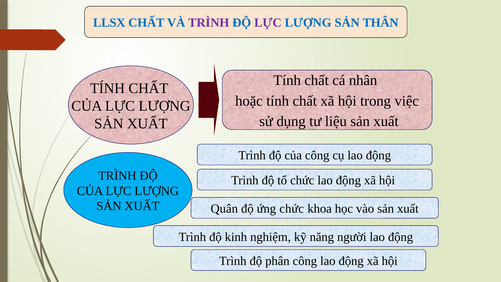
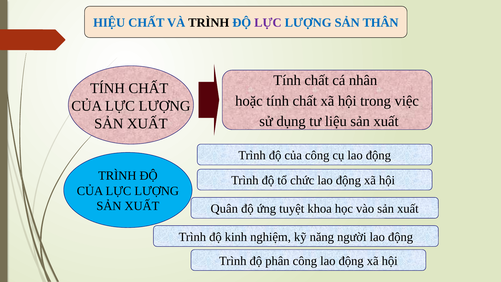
LLSX: LLSX -> HIỆU
TRÌNH at (209, 23) colour: purple -> black
ứng chức: chức -> tuyệt
